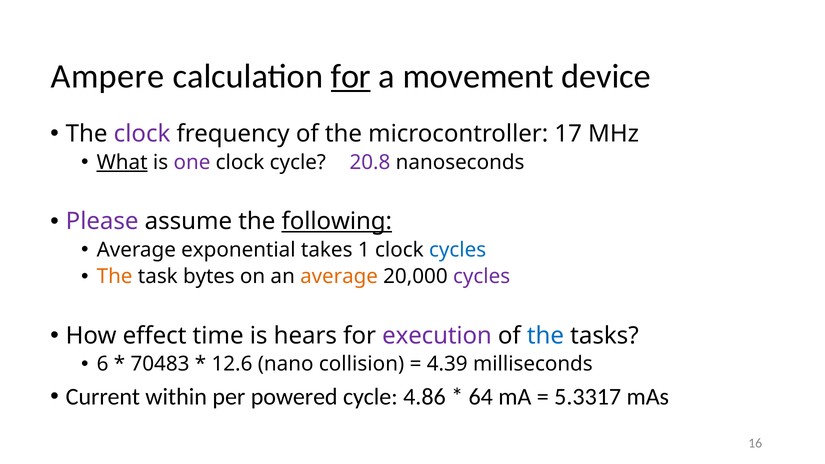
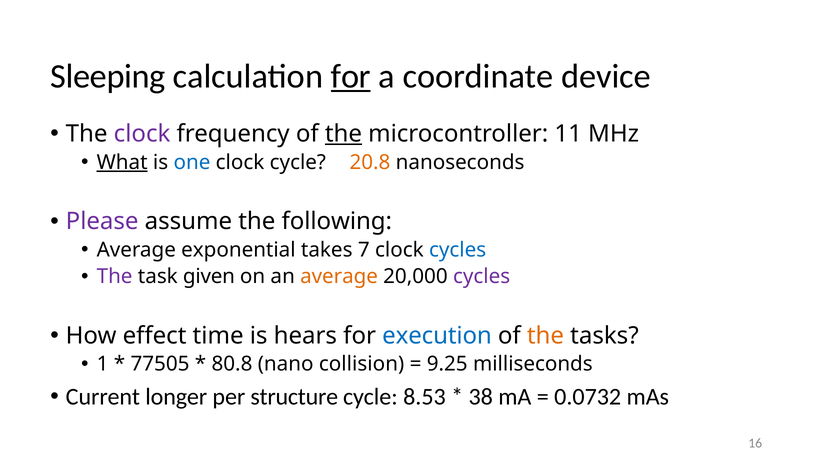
Ampere: Ampere -> Sleeping
movement: movement -> coordinate
the at (343, 134) underline: none -> present
17: 17 -> 11
one colour: purple -> blue
20.8 colour: purple -> orange
following underline: present -> none
1: 1 -> 7
The at (115, 277) colour: orange -> purple
bytes: bytes -> given
execution colour: purple -> blue
the at (546, 336) colour: blue -> orange
6: 6 -> 1
70483: 70483 -> 77505
12.6: 12.6 -> 80.8
4.39: 4.39 -> 9.25
within: within -> longer
powered: powered -> structure
4.86: 4.86 -> 8.53
64: 64 -> 38
5.3317: 5.3317 -> 0.0732
